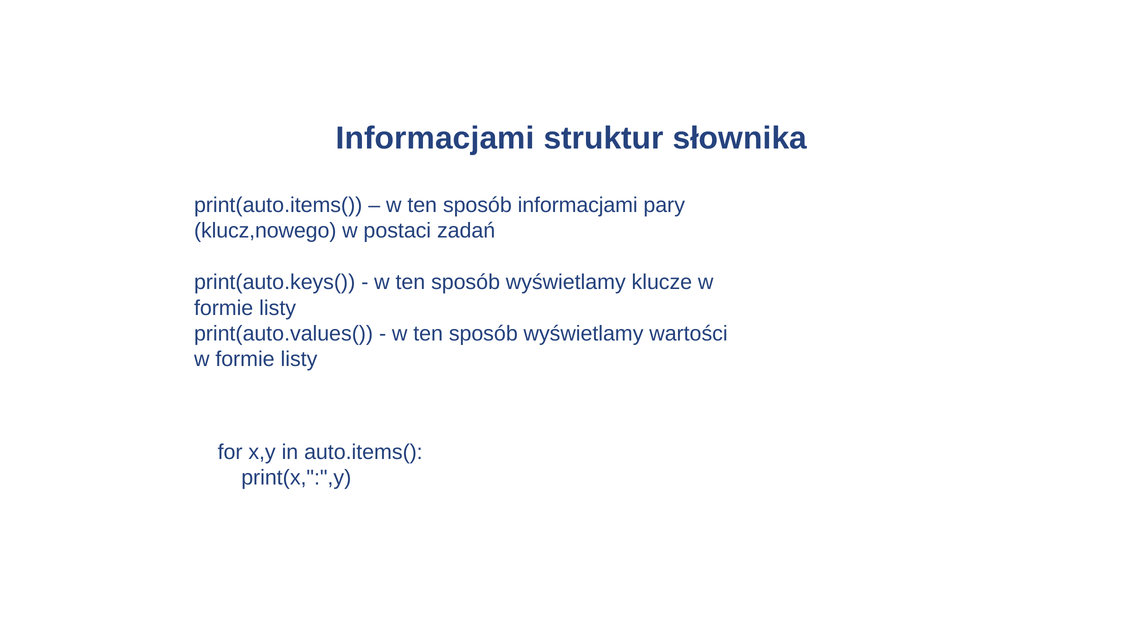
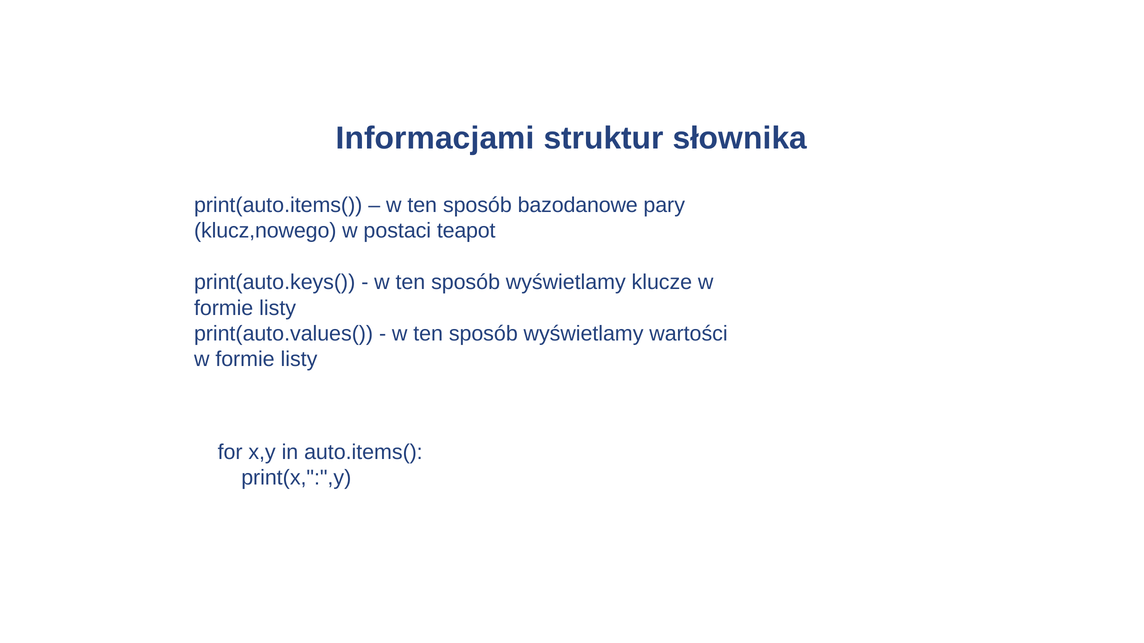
sposób informacjami: informacjami -> bazodanowe
zadań: zadań -> teapot
